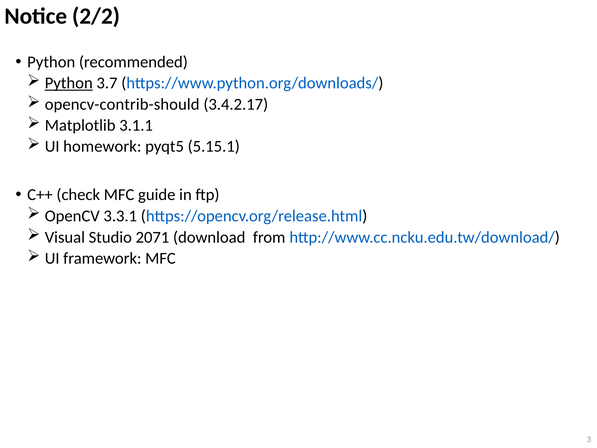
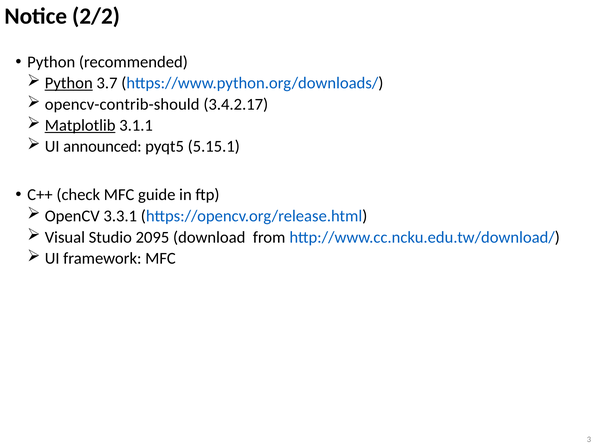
Matplotlib underline: none -> present
homework: homework -> announced
2071: 2071 -> 2095
